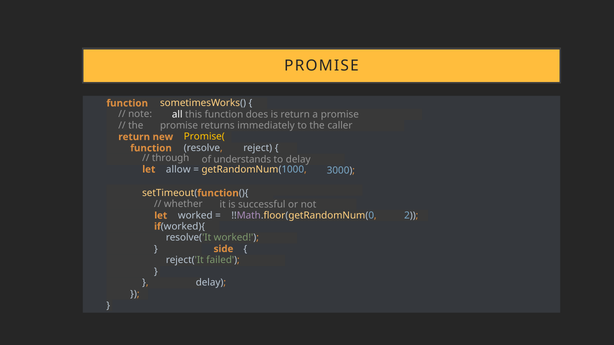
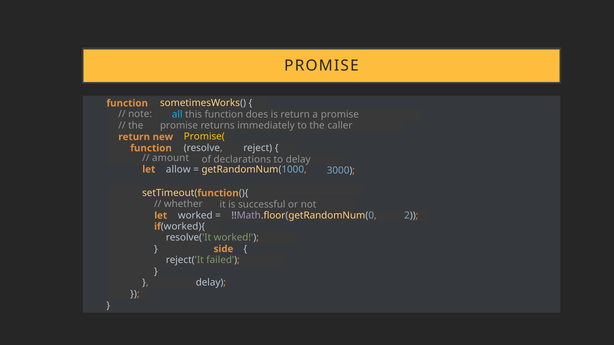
all colour: white -> light blue
through: through -> amount
understands: understands -> declarations
